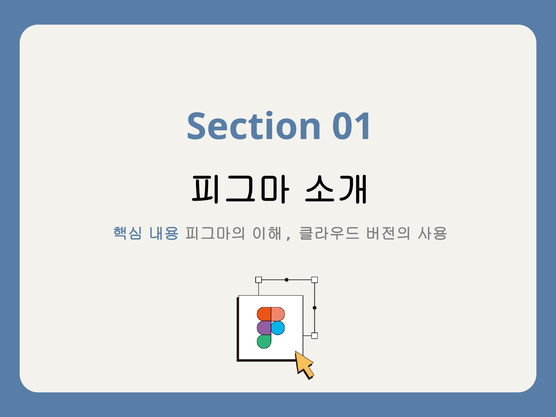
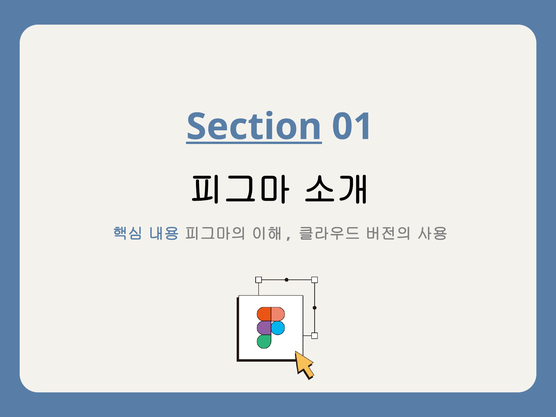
Section underline: none -> present
